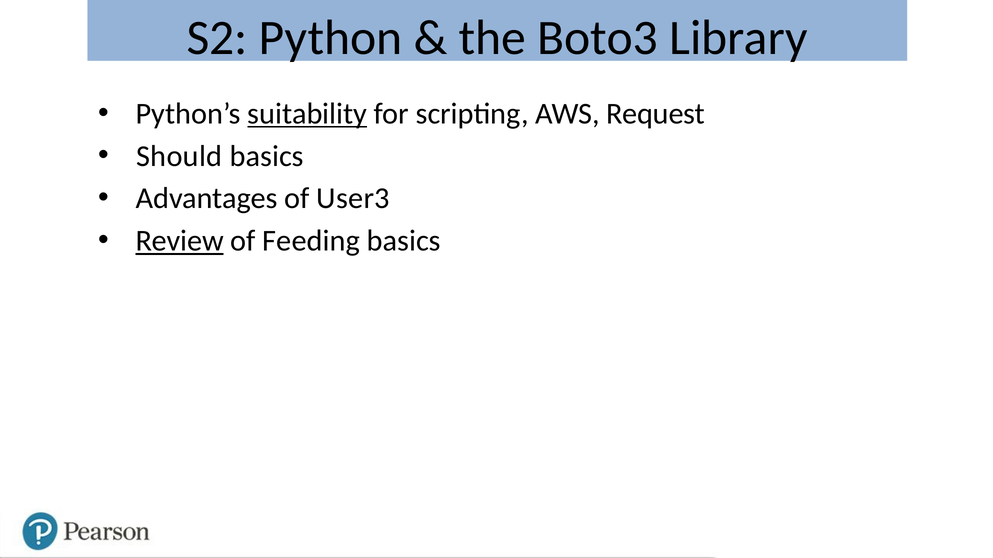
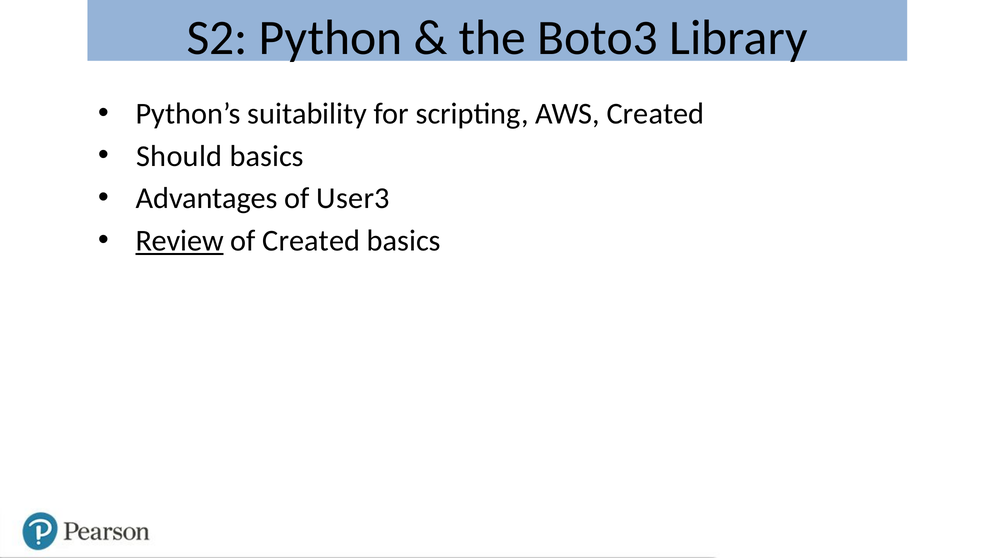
suitability underline: present -> none
AWS Request: Request -> Created
of Feeding: Feeding -> Created
